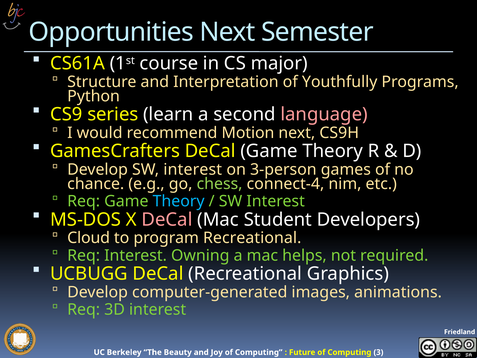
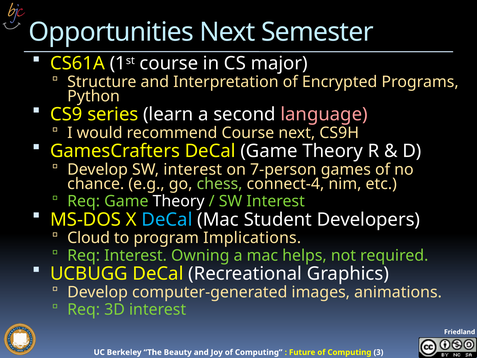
Youthfully: Youthfully -> Encrypted
recommend Motion: Motion -> Course
3-person: 3-person -> 7-person
Theory at (179, 201) colour: light blue -> white
DeCal at (167, 219) colour: pink -> light blue
program Recreational: Recreational -> Implications
